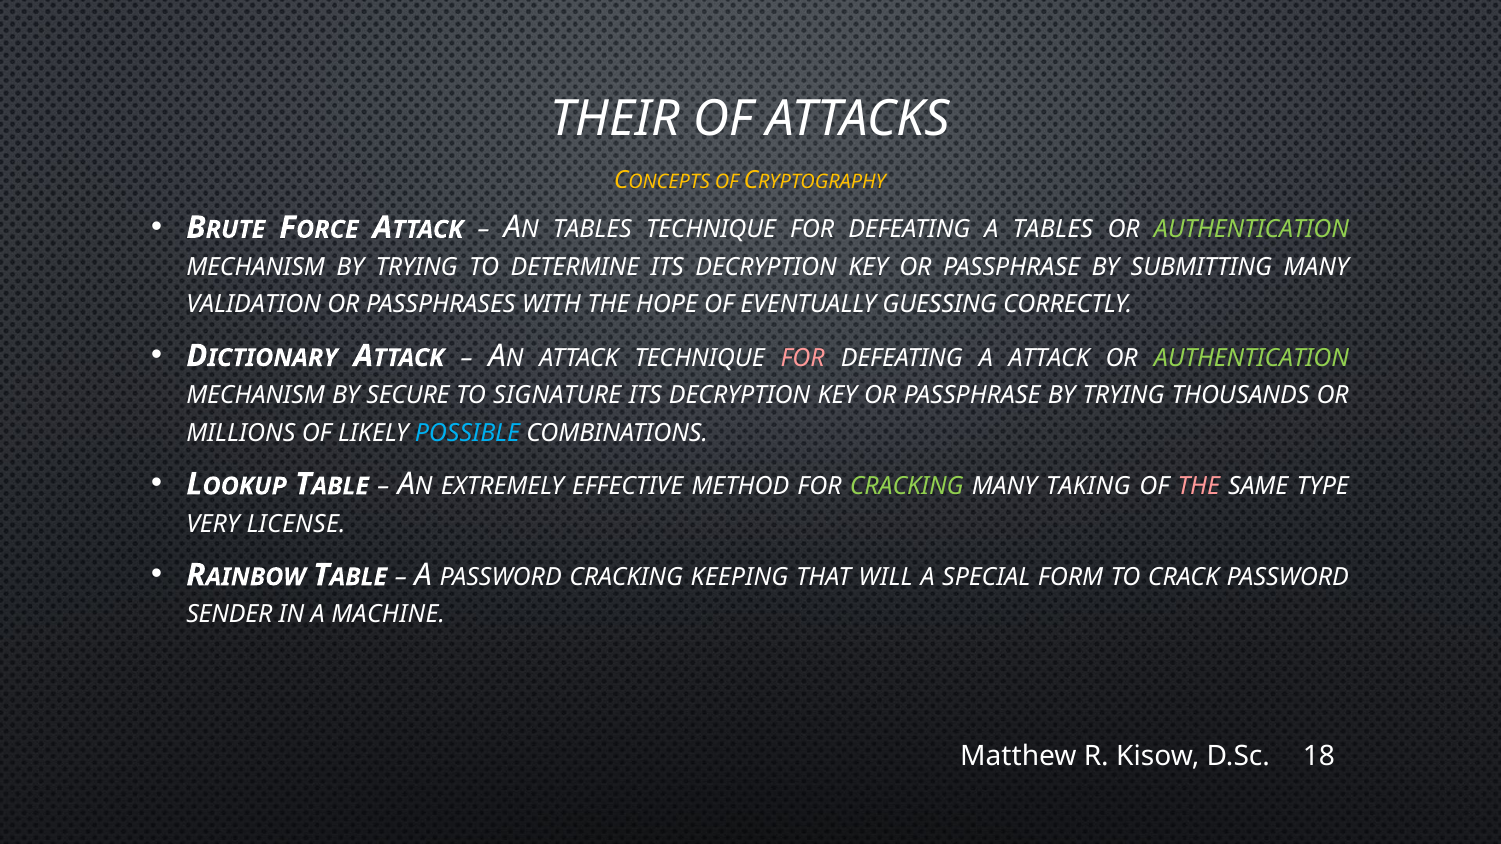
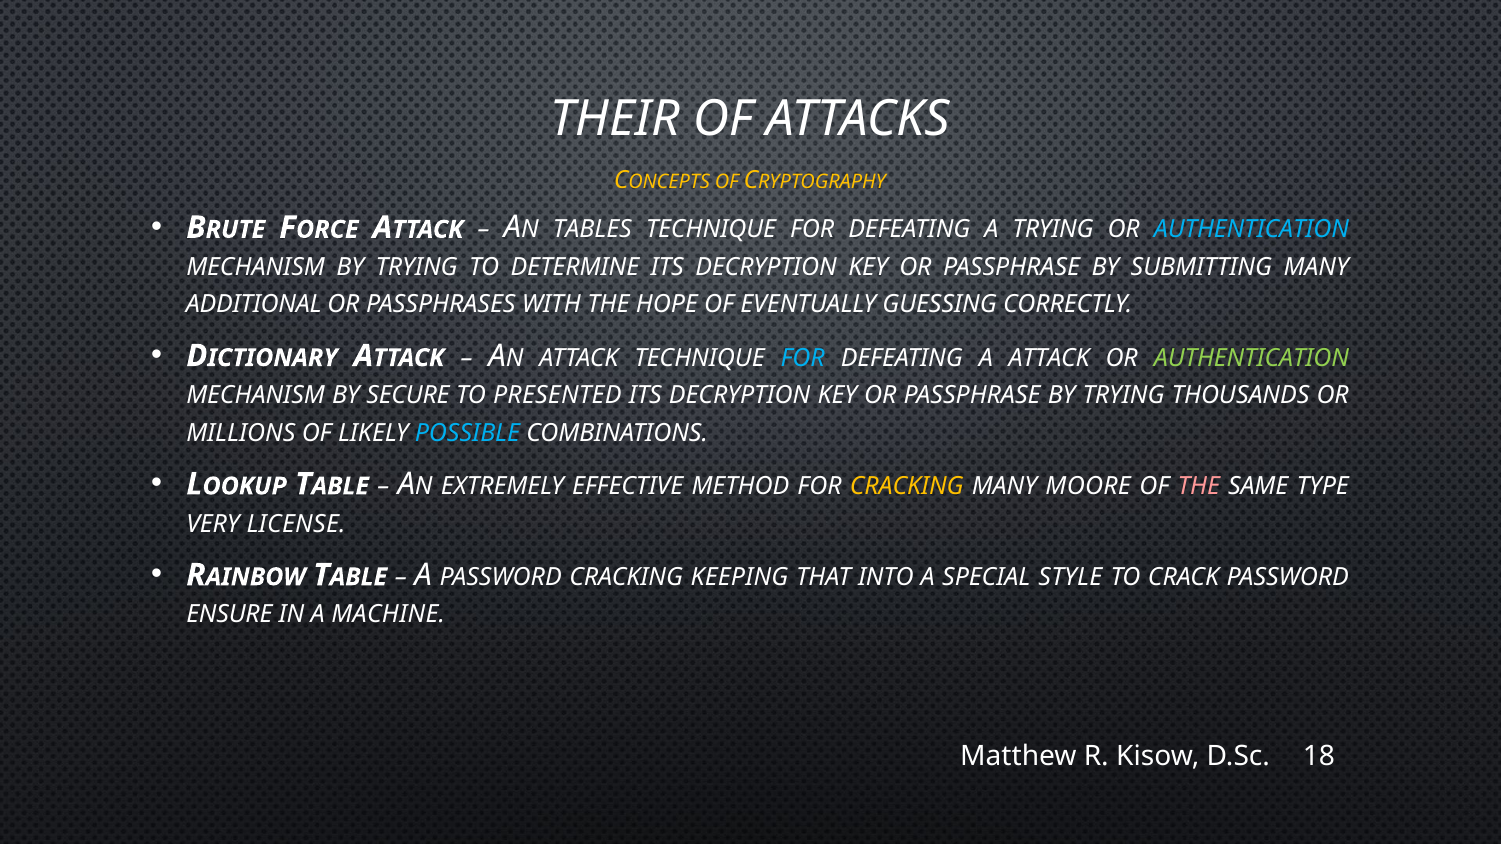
A TABLES: TABLES -> TRYING
AUTHENTICATION at (1251, 230) colour: light green -> light blue
VALIDATION: VALIDATION -> ADDITIONAL
FOR at (803, 358) colour: pink -> light blue
SIGNATURE: SIGNATURE -> PRESENTED
CRACKING at (907, 486) colour: light green -> yellow
TAKING: TAKING -> MOORE
WILL: WILL -> INTO
FORM: FORM -> STYLE
SENDER: SENDER -> ENSURE
